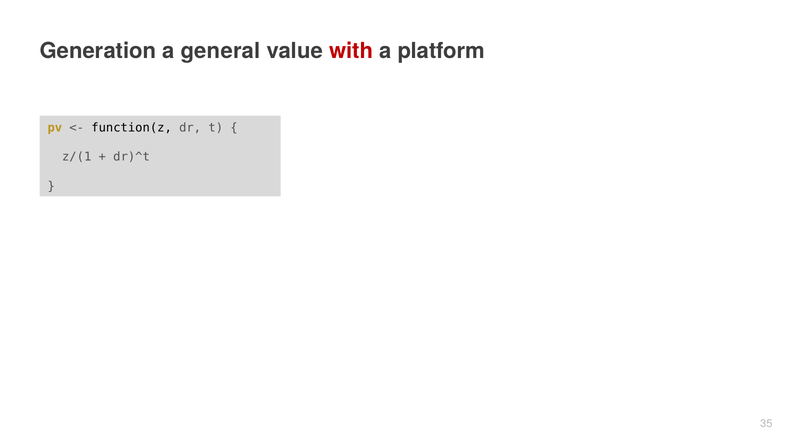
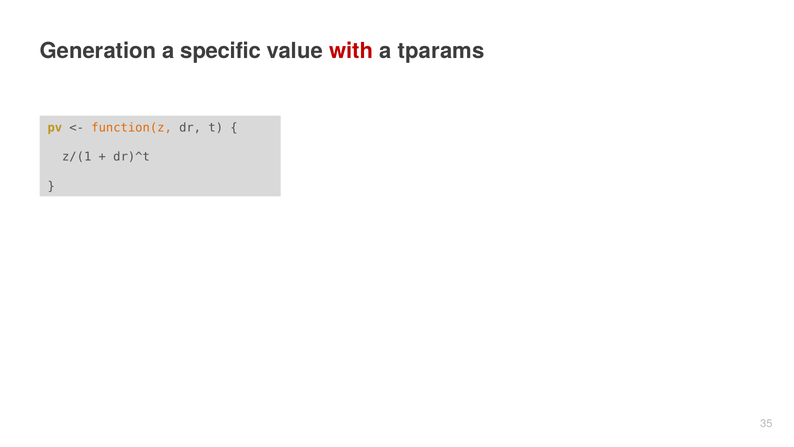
general: general -> specific
platform: platform -> tparams
function(z colour: black -> orange
